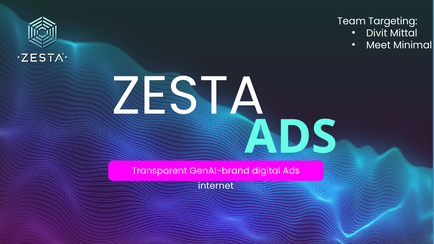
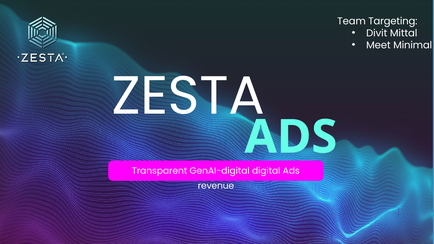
GenAI-brand: GenAI-brand -> GenAI-digital
internet: internet -> revenue
